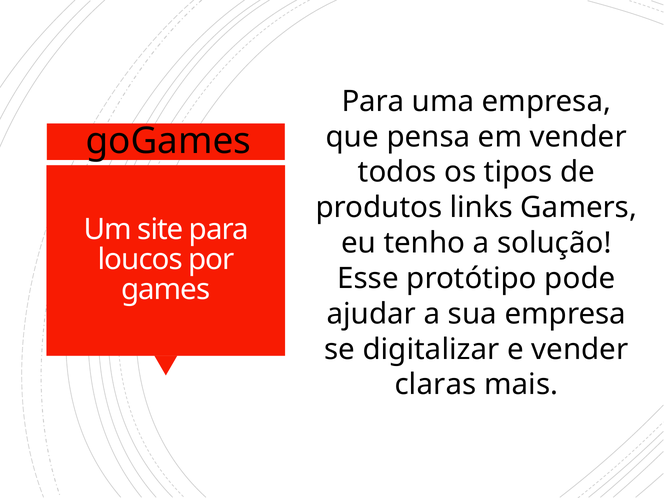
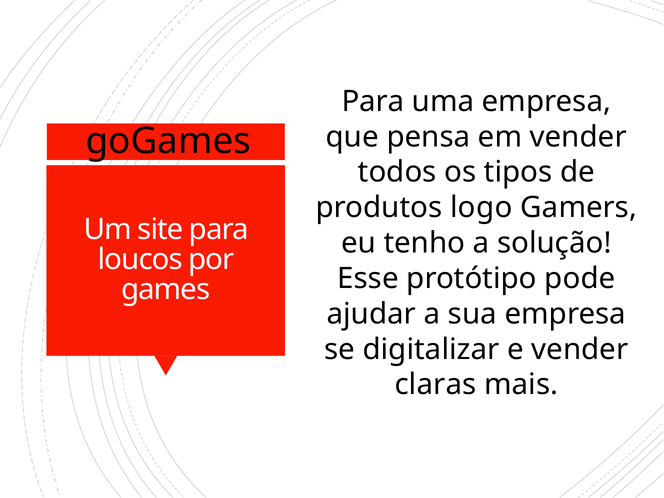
links: links -> logo
